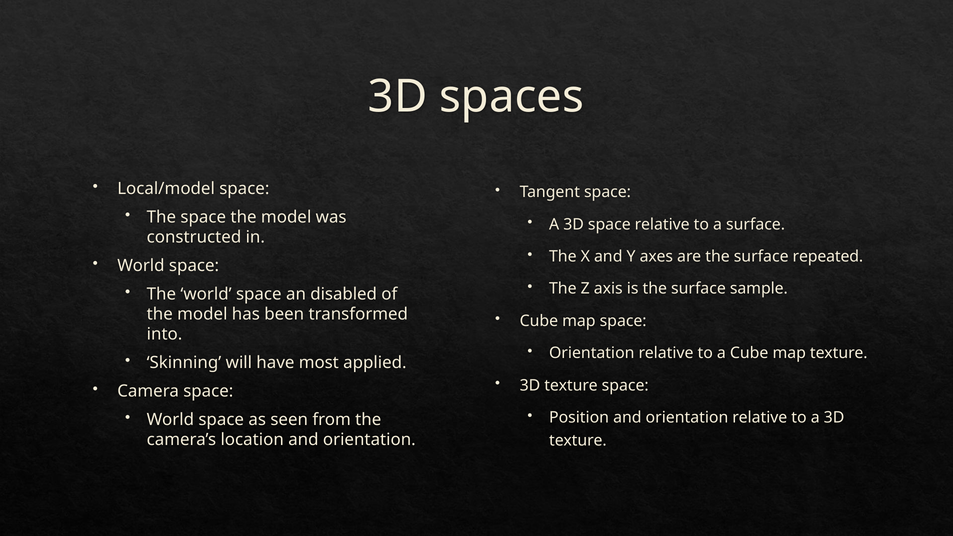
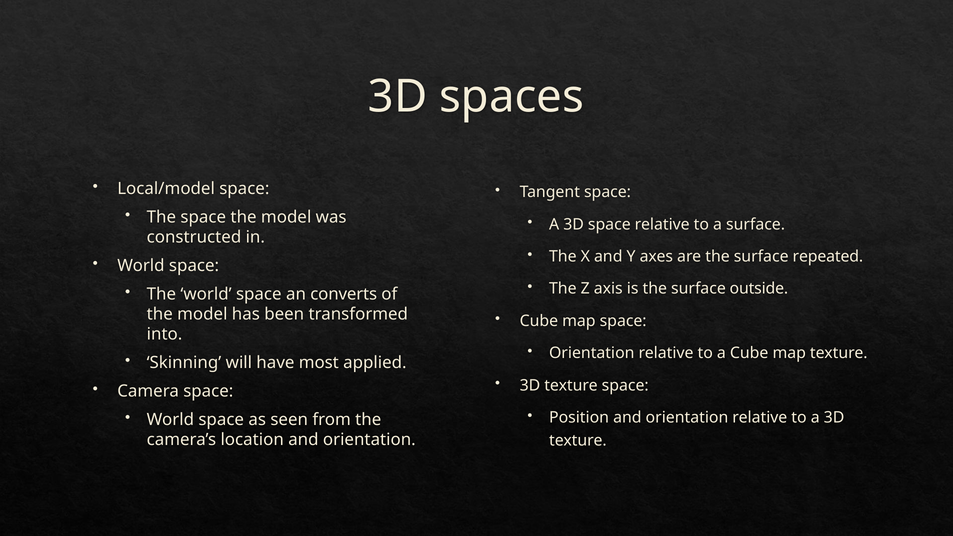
sample: sample -> outside
disabled: disabled -> converts
